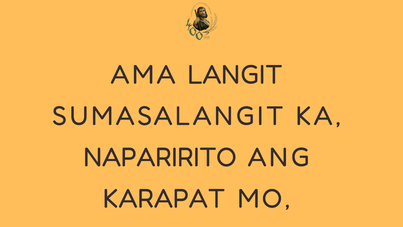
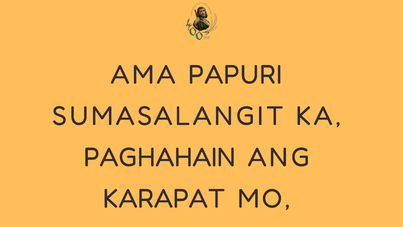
LANGIT: LANGIT -> PAPURI
NAPARIRITO: NAPARIRITO -> PAGHAHAIN
